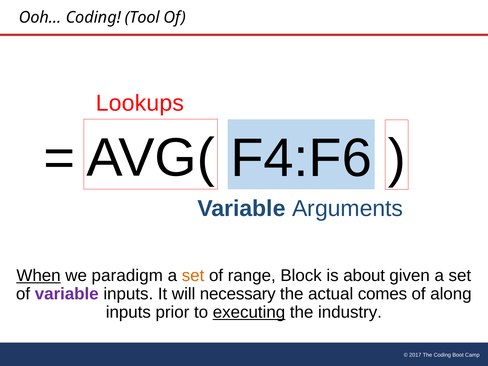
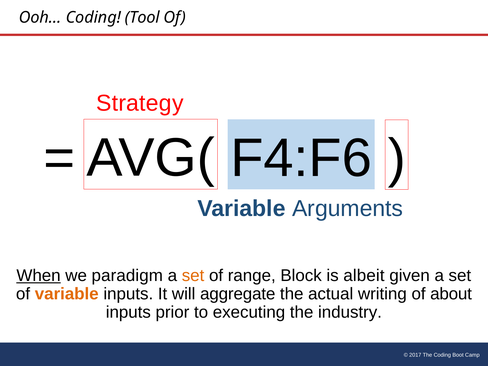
Lookups: Lookups -> Strategy
about: about -> albeit
variable at (67, 294) colour: purple -> orange
necessary: necessary -> aggregate
comes: comes -> writing
along: along -> about
executing underline: present -> none
